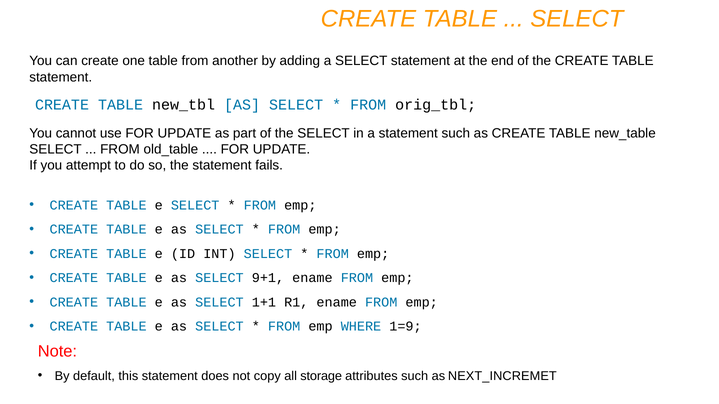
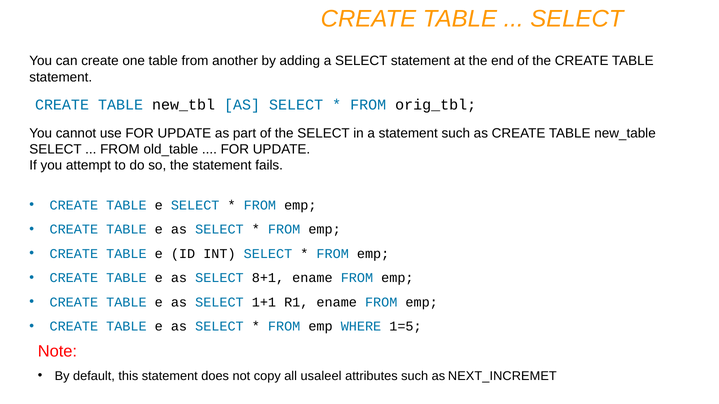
9+1: 9+1 -> 8+1
1=9: 1=9 -> 1=5
storage: storage -> usaleel
